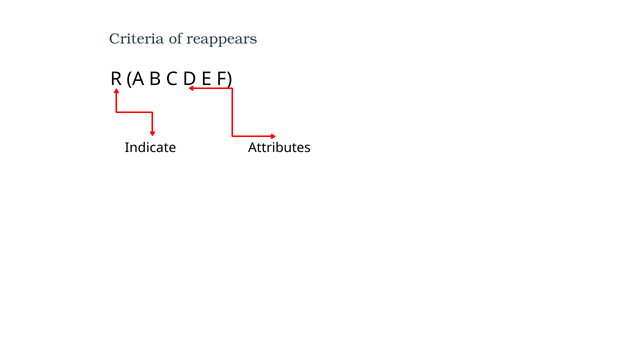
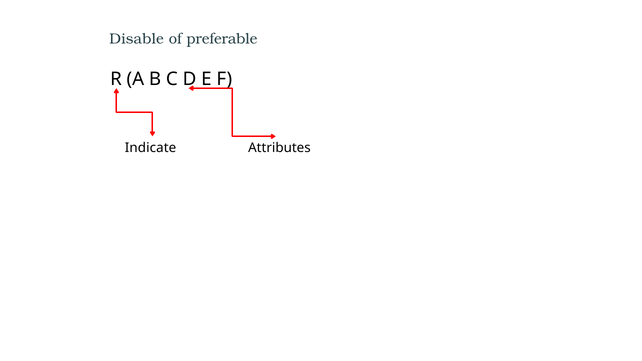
Criteria: Criteria -> Disable
reappears: reappears -> preferable
